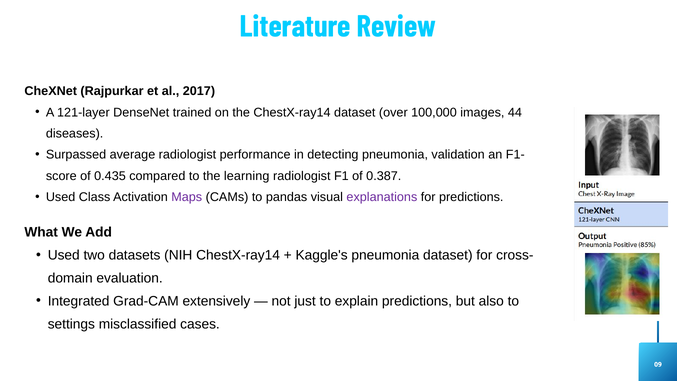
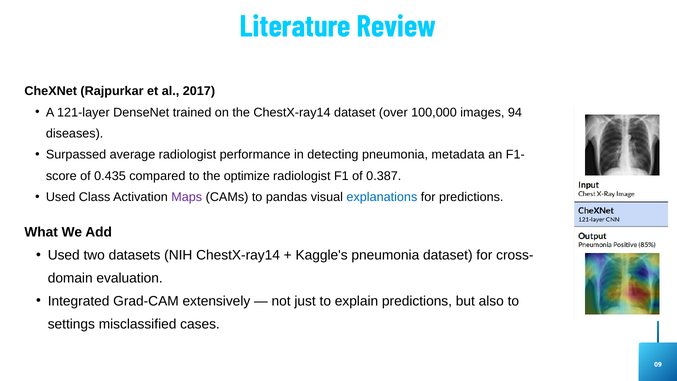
44: 44 -> 94
validation: validation -> metadata
learning: learning -> optimize
explanations colour: purple -> blue
